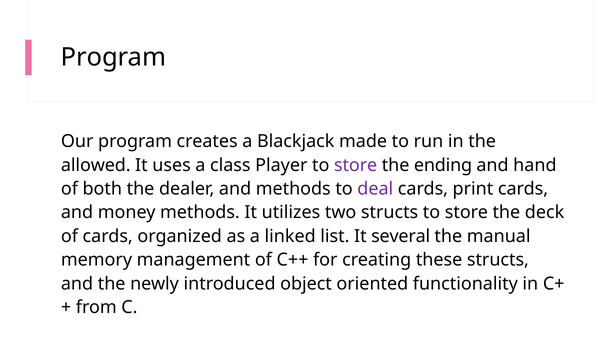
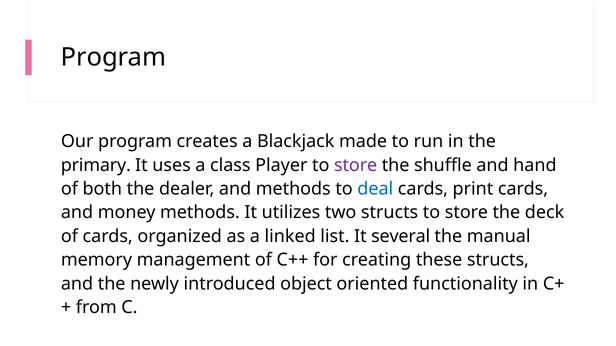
allowed: allowed -> primary
ending: ending -> shuffle
deal colour: purple -> blue
